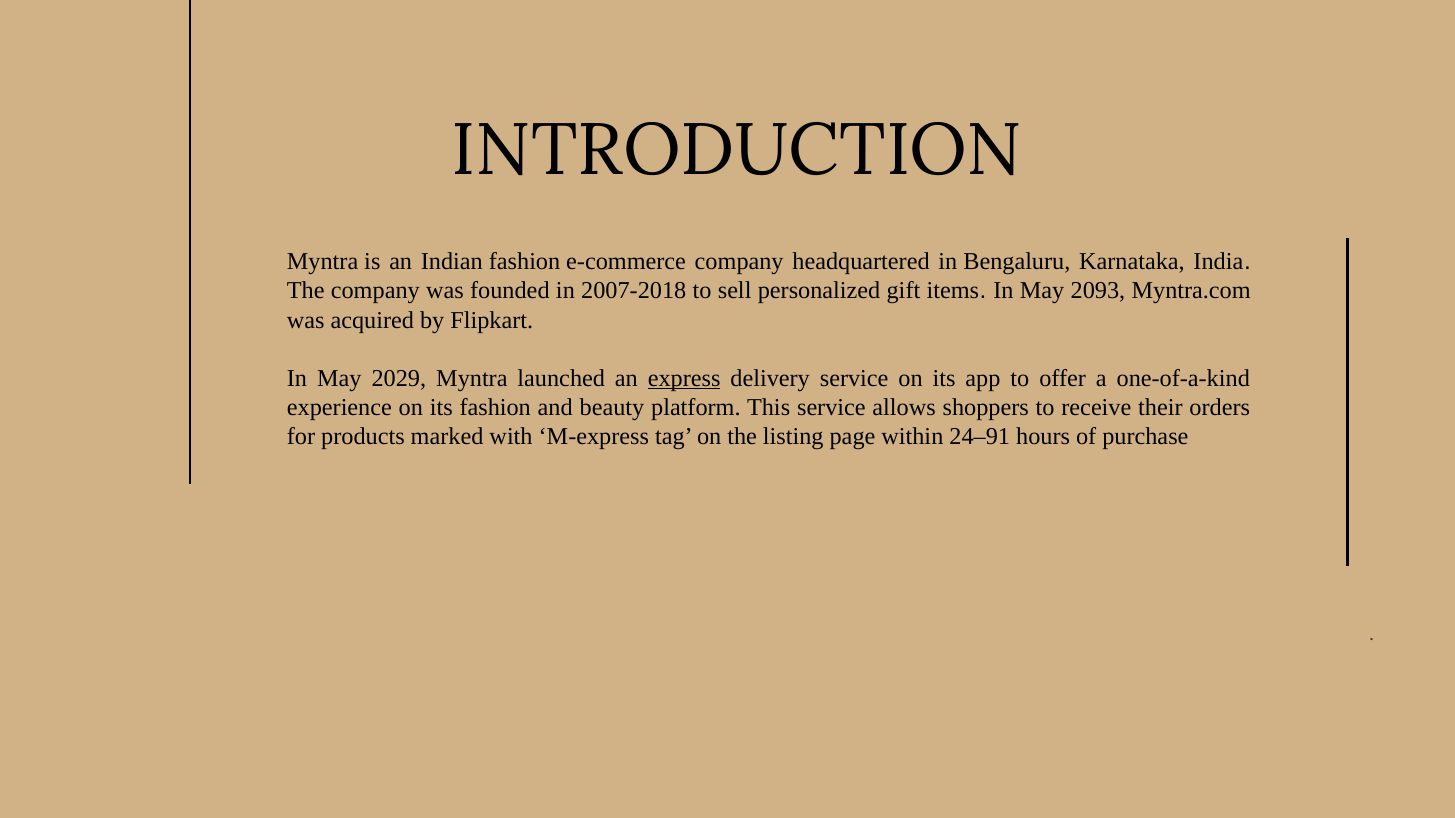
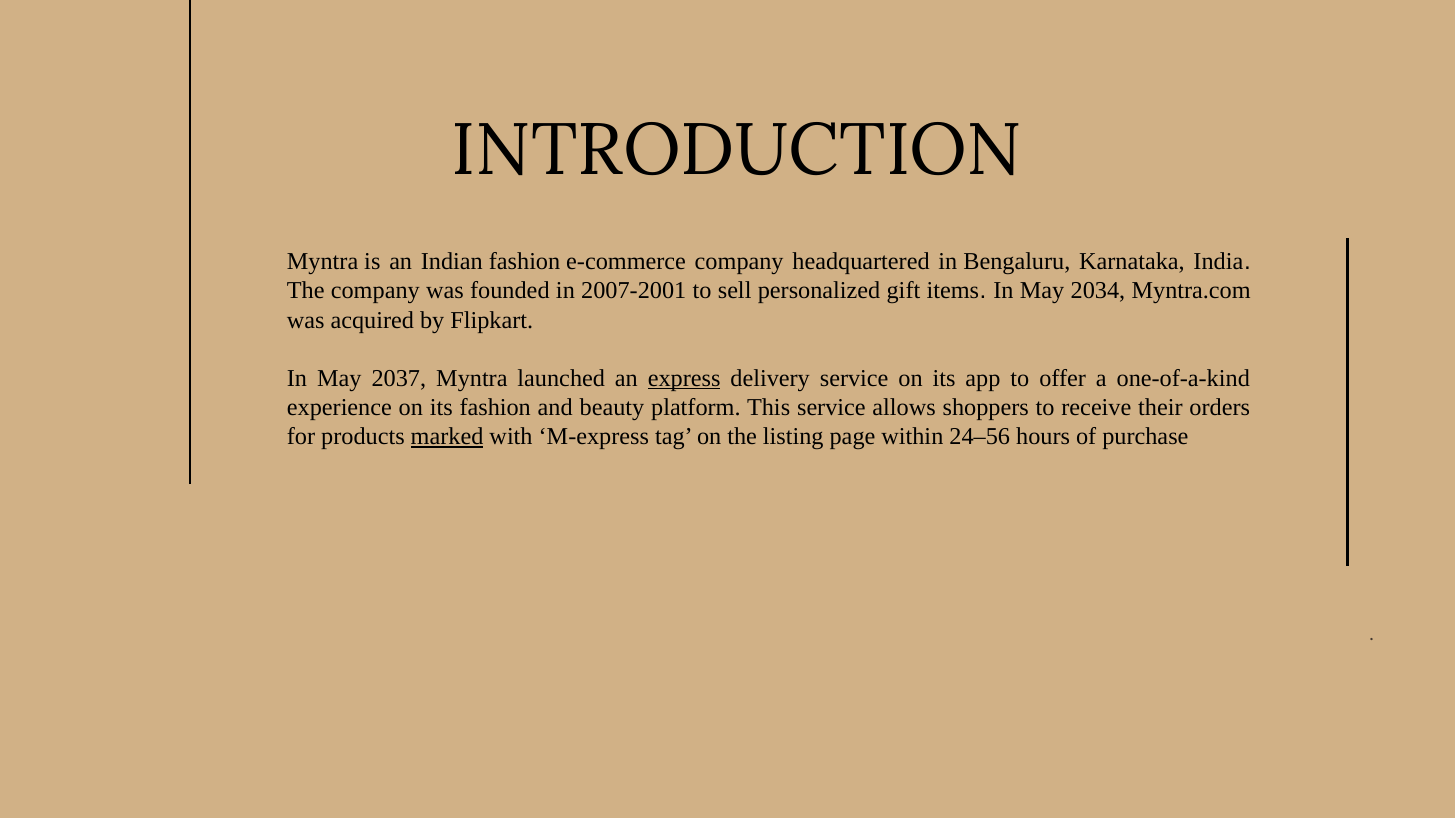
2007-2018: 2007-2018 -> 2007-2001
2093: 2093 -> 2034
2029: 2029 -> 2037
marked underline: none -> present
24–91: 24–91 -> 24–56
